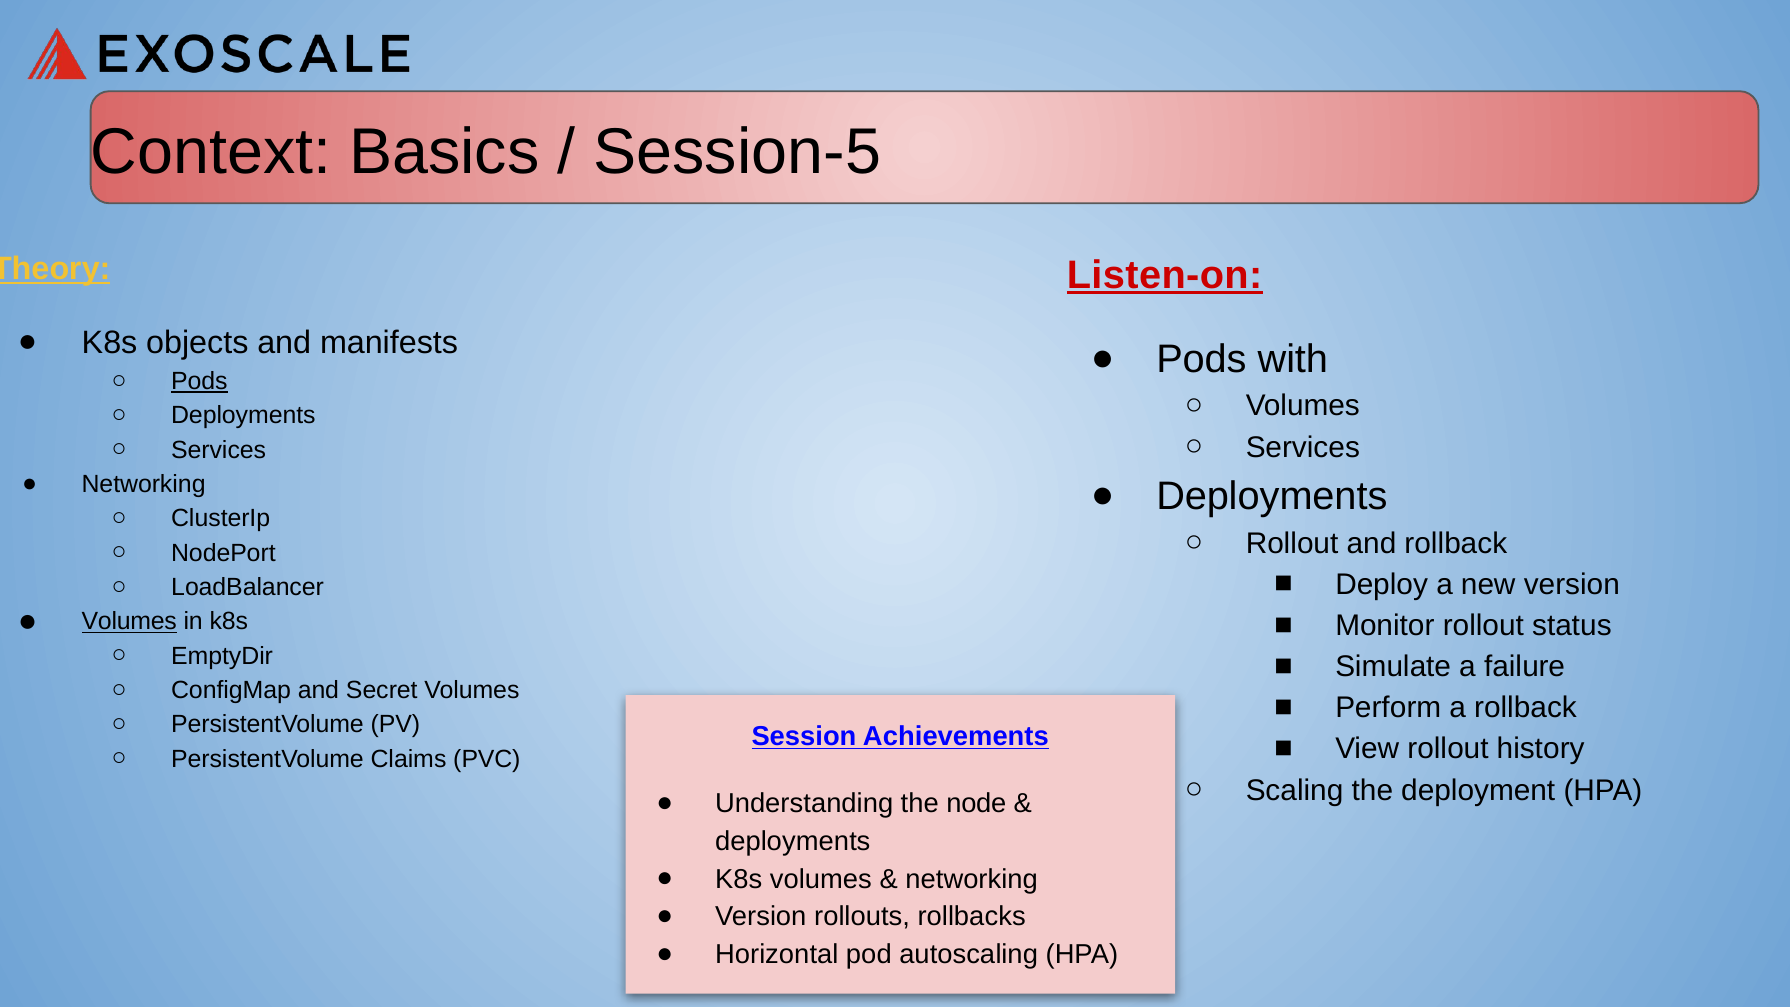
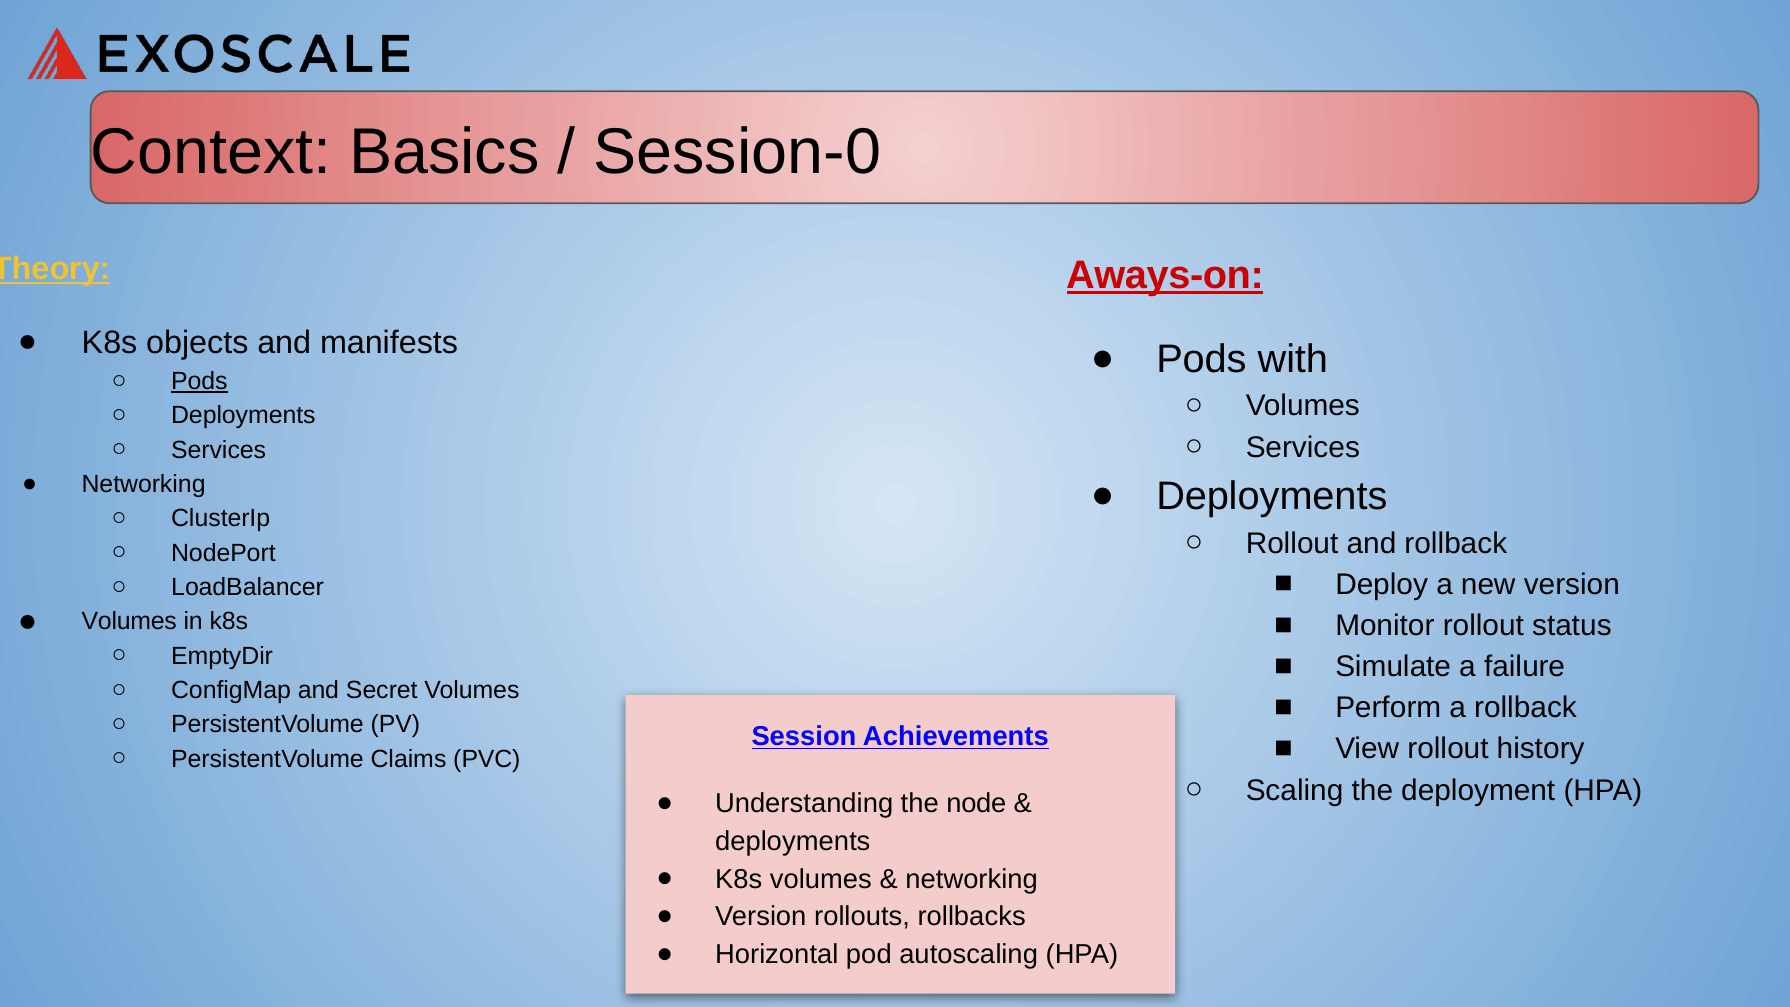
Session-5: Session-5 -> Session-0
Listen-on: Listen-on -> Aways-on
Volumes at (129, 622) underline: present -> none
